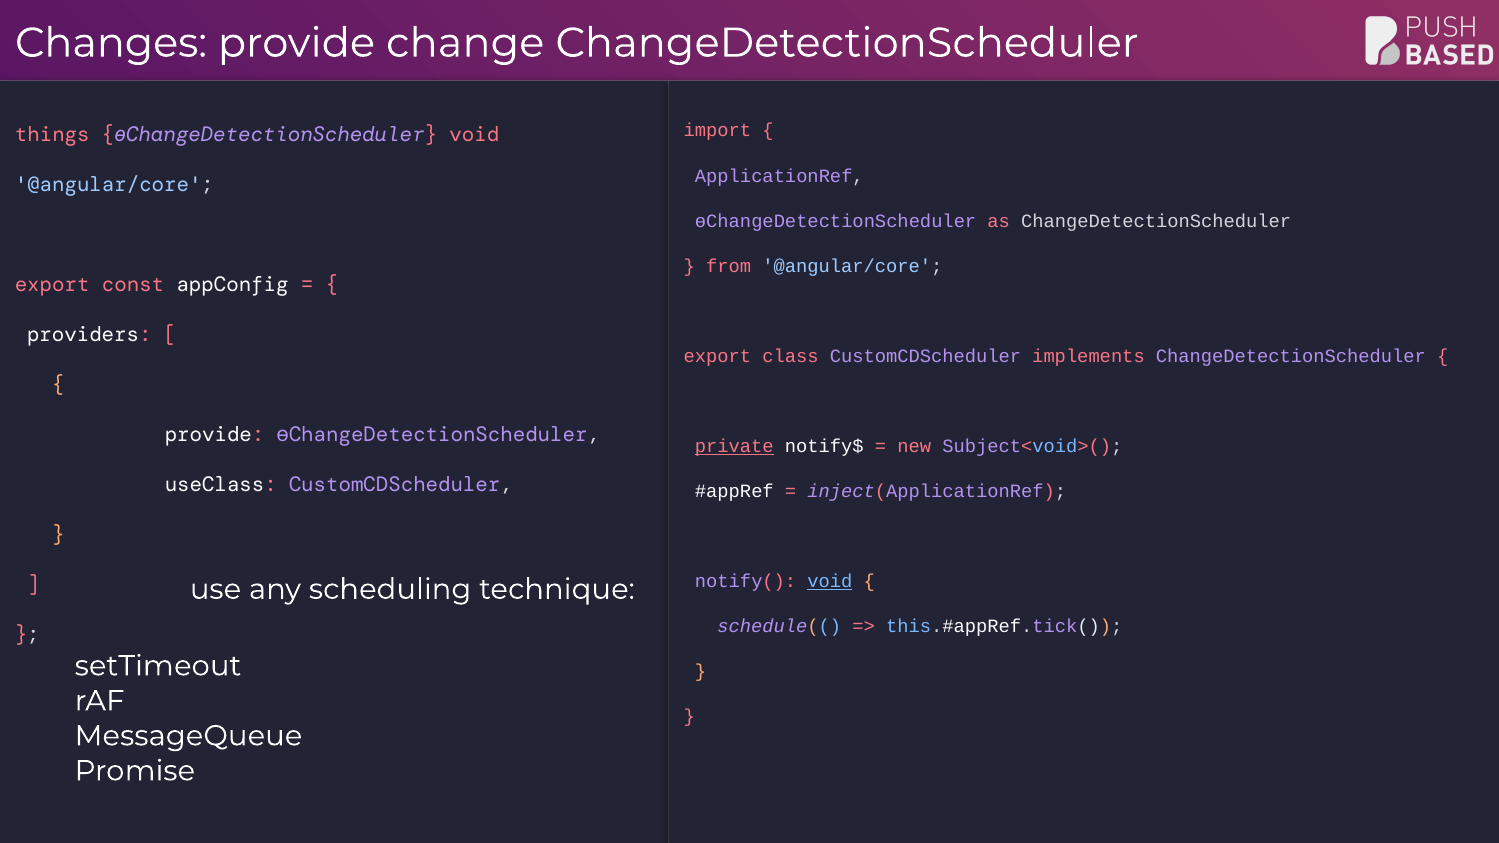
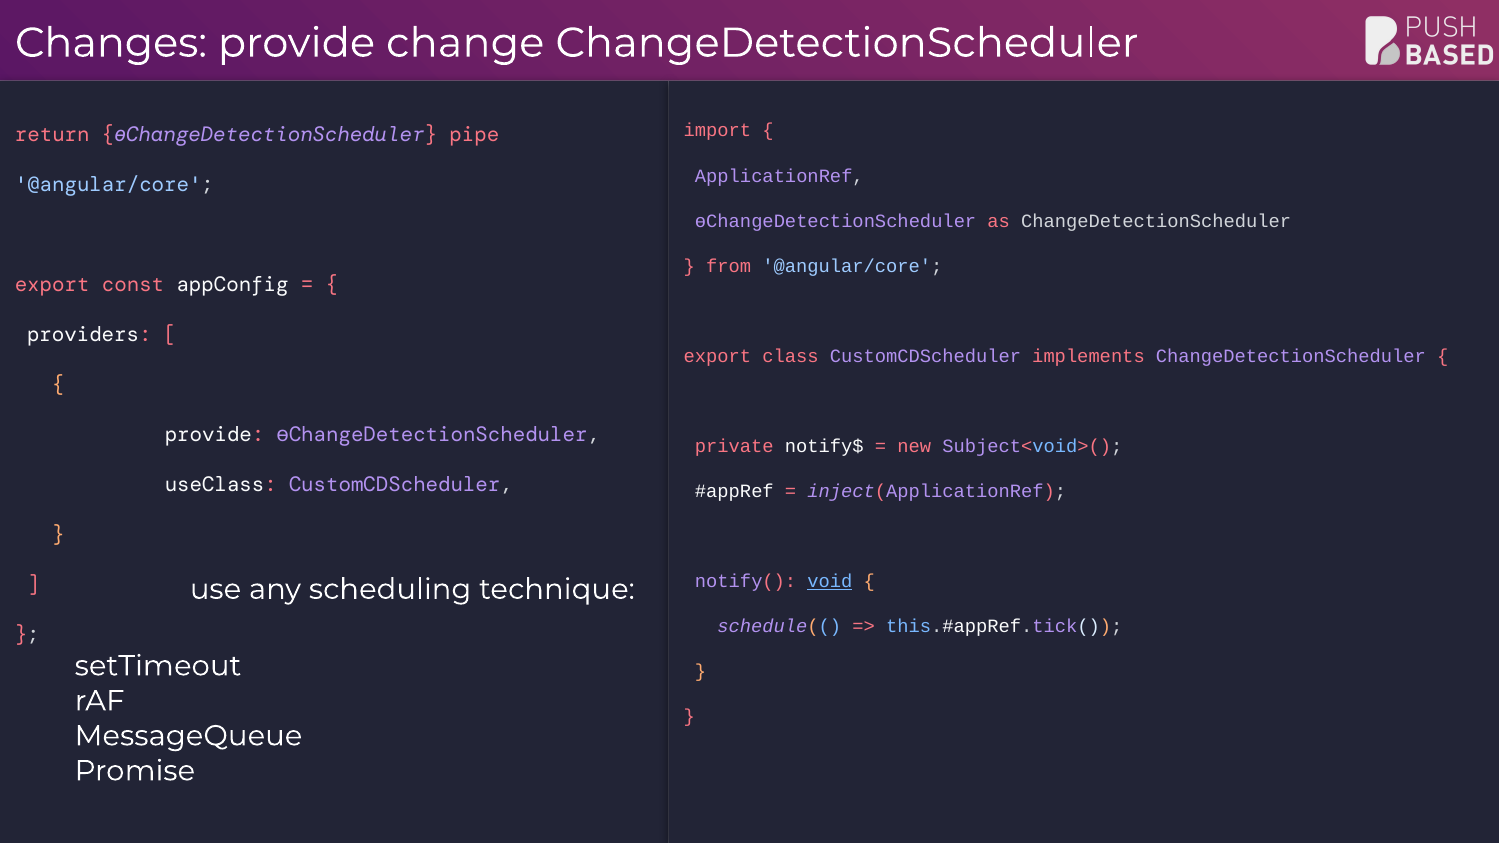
things: things -> return
void at (474, 135): void -> pipe
private underline: present -> none
